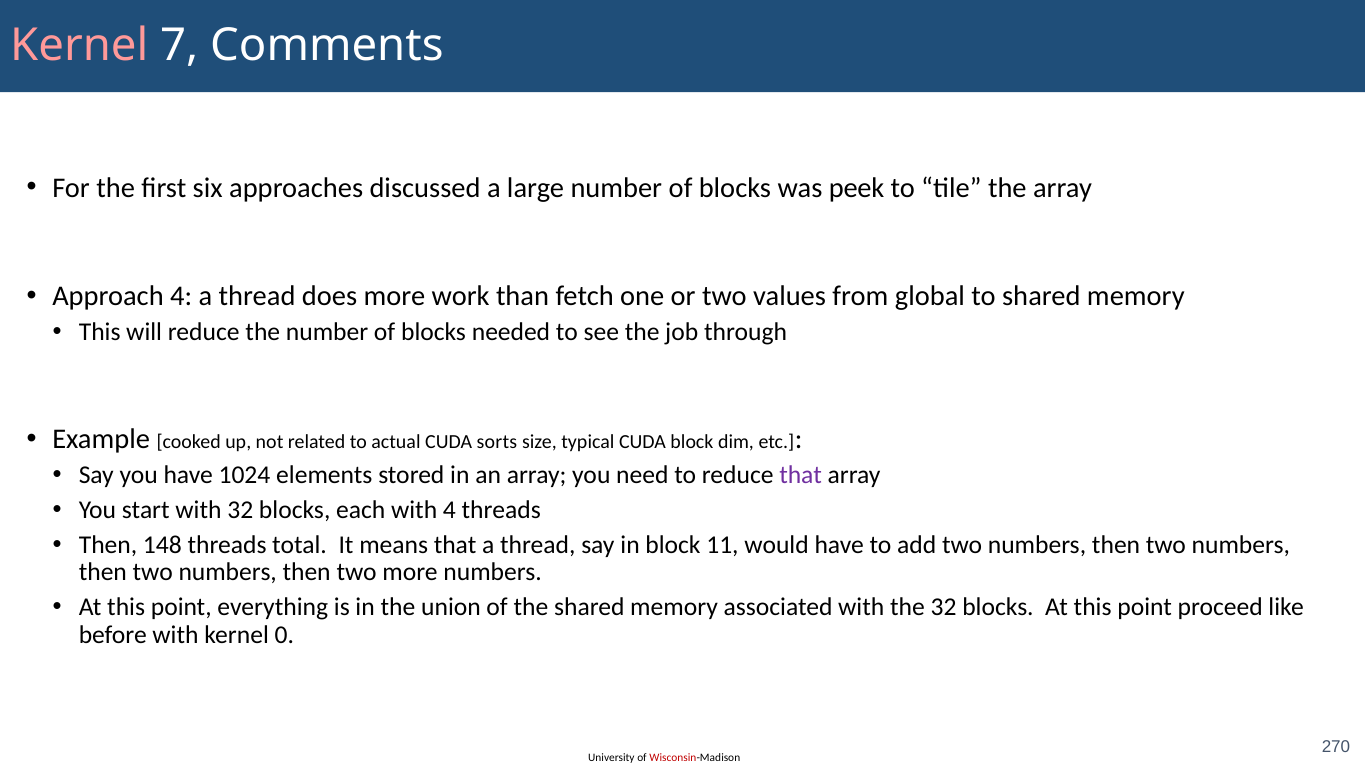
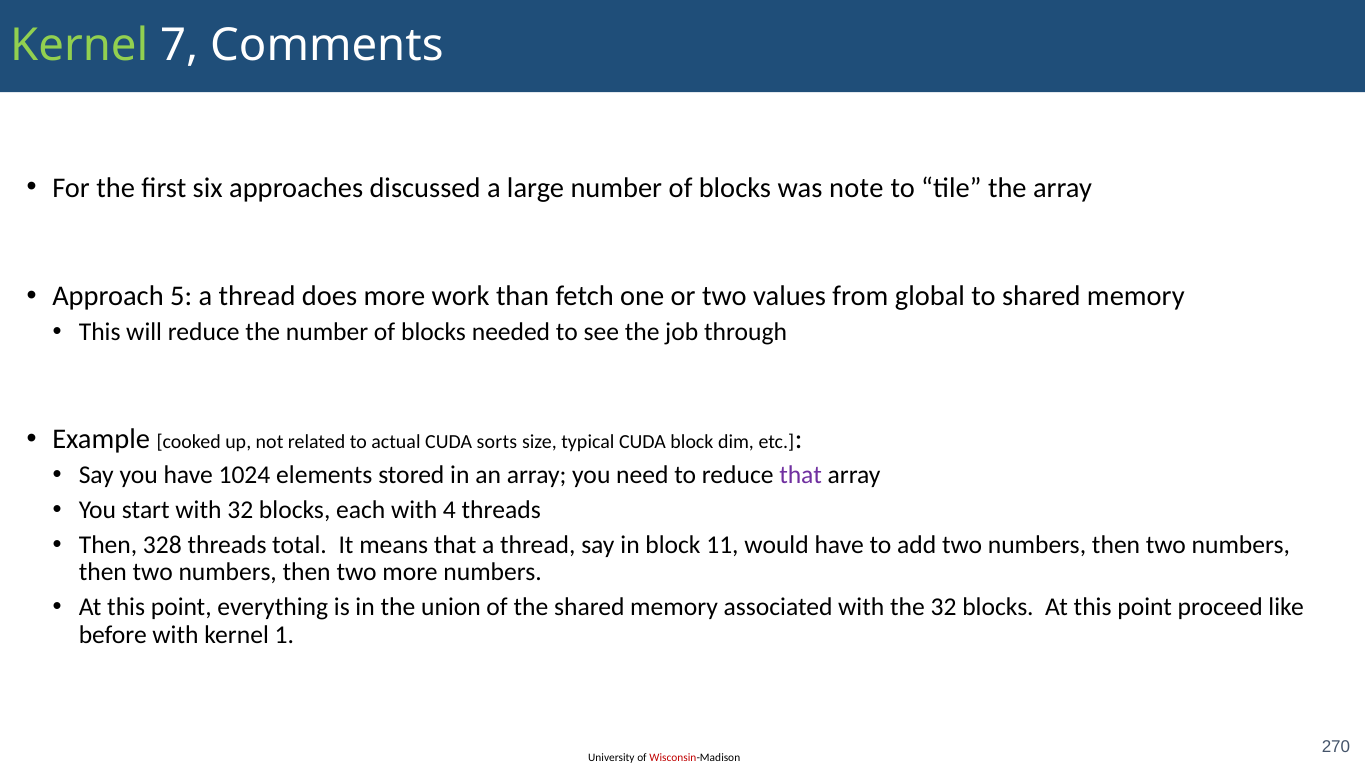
Kernel at (79, 46) colour: pink -> light green
peek: peek -> note
Approach 4: 4 -> 5
148: 148 -> 328
0: 0 -> 1
